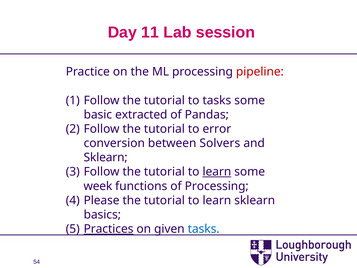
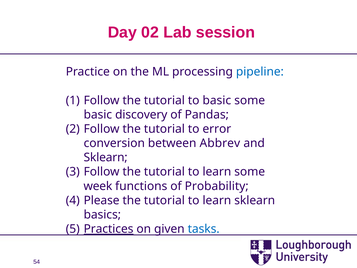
11: 11 -> 02
pipeline colour: red -> blue
to tasks: tasks -> basic
extracted: extracted -> discovery
Solvers: Solvers -> Abbrev
learn at (217, 172) underline: present -> none
of Processing: Processing -> Probability
